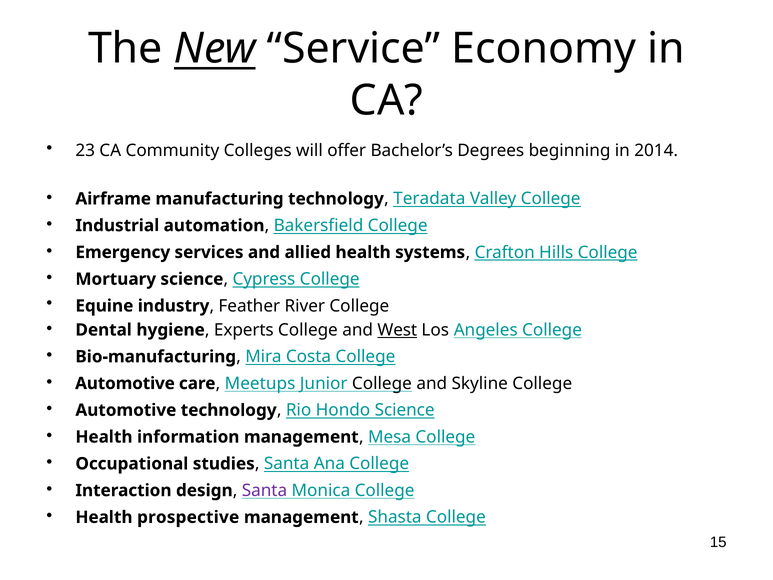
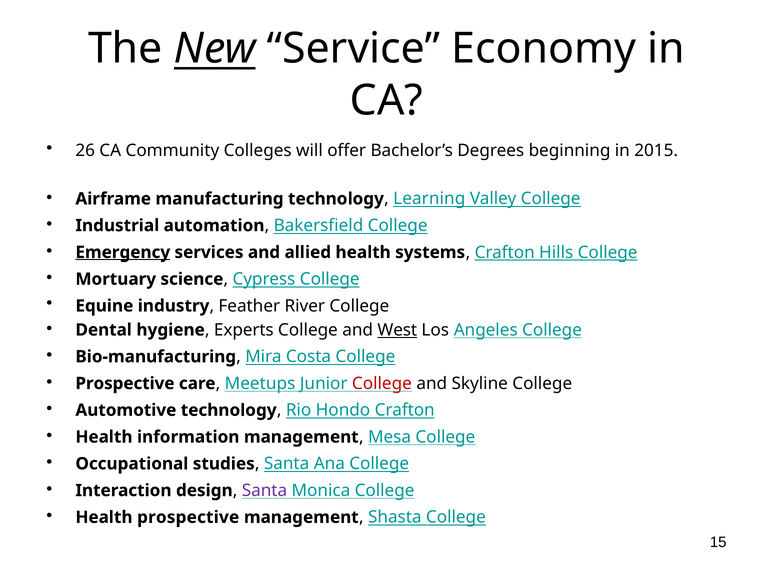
23: 23 -> 26
2014: 2014 -> 2015
Teradata: Teradata -> Learning
Emergency underline: none -> present
Automotive at (125, 383): Automotive -> Prospective
College at (382, 383) colour: black -> red
Hondo Science: Science -> Crafton
